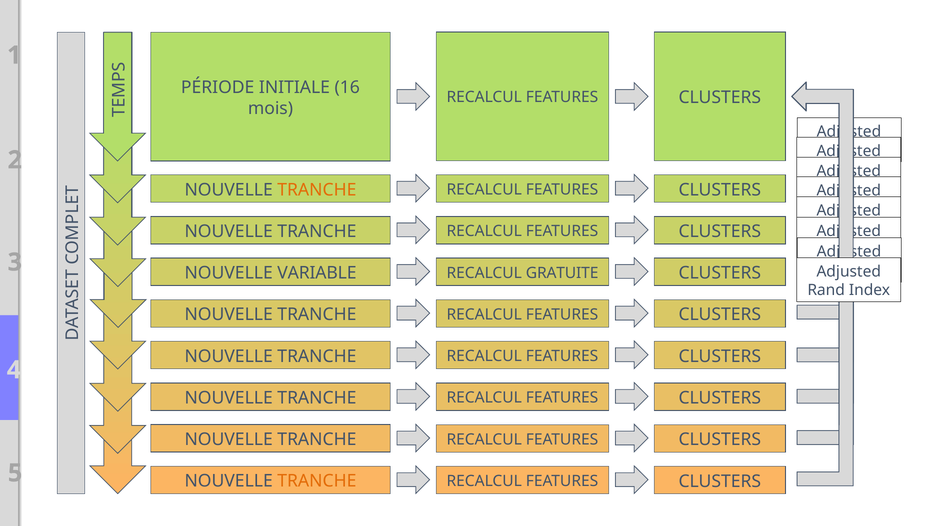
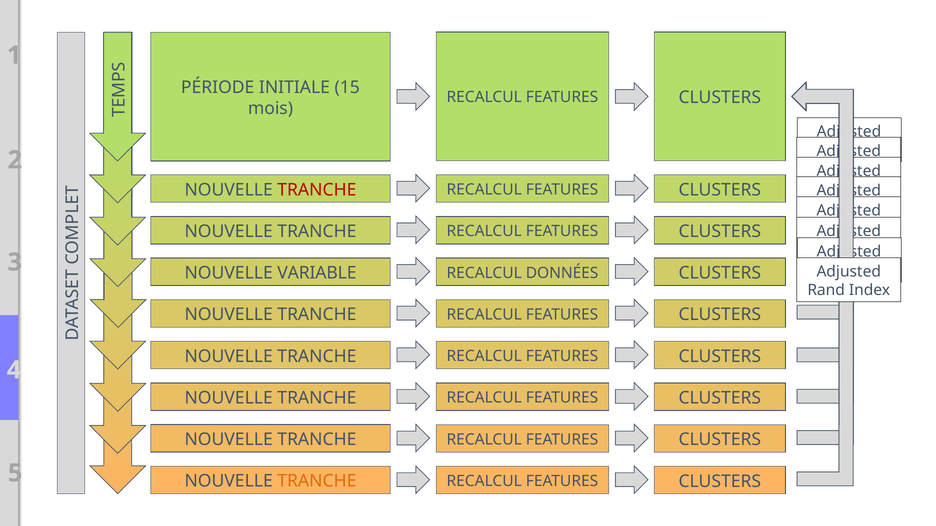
16: 16 -> 15
TRANCHE at (317, 190) colour: orange -> red
GRATUITE: GRATUITE -> DONNÉES
